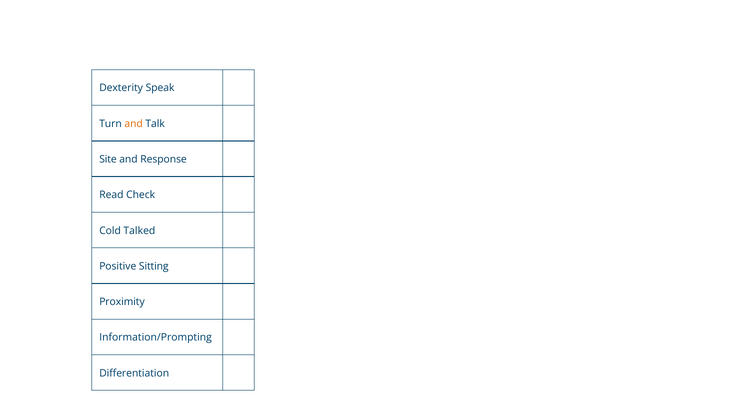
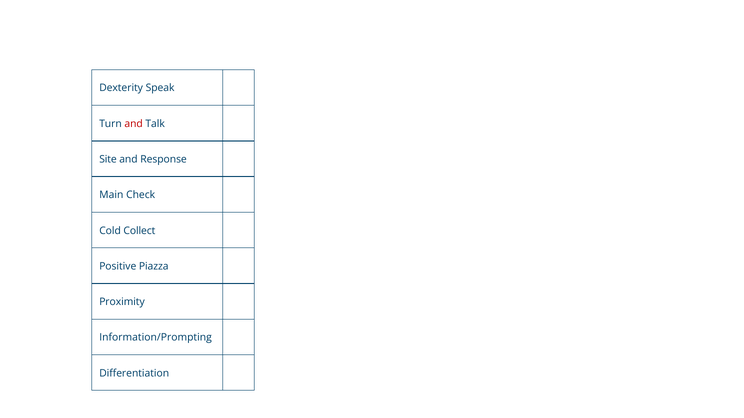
and at (134, 124) colour: orange -> red
Read: Read -> Main
Talked: Talked -> Collect
Sitting: Sitting -> Piazza
